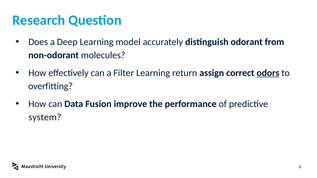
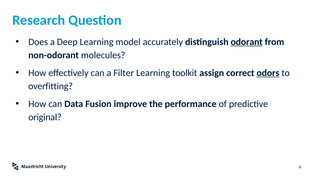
odorant underline: none -> present
return: return -> toolkit
system: system -> original
